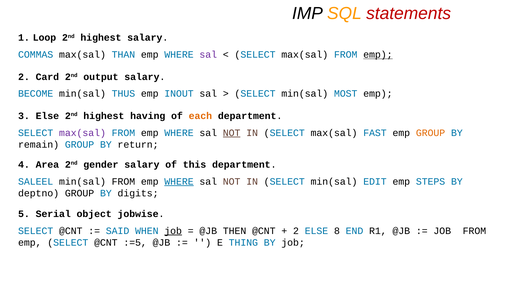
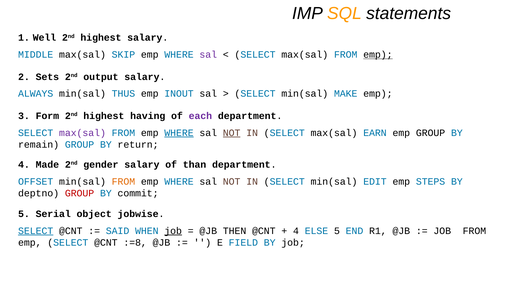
statements colour: red -> black
Loop: Loop -> Well
COMMAS: COMMAS -> MIDDLE
THAN: THAN -> SKIP
Card: Card -> Sets
BECOME: BECOME -> ALWAYS
MOST: MOST -> MAKE
3 Else: Else -> Form
each colour: orange -> purple
WHERE at (179, 133) underline: none -> present
FAST: FAST -> EARN
GROUP at (431, 133) colour: orange -> black
Area: Area -> Made
this: this -> than
SALEEL: SALEEL -> OFFSET
FROM at (123, 181) colour: black -> orange
WHERE at (179, 181) underline: present -> none
GROUP at (80, 193) colour: black -> red
digits: digits -> commit
SELECT at (36, 230) underline: none -> present
2 at (296, 230): 2 -> 4
ELSE 8: 8 -> 5
:=5: :=5 -> :=8
THING: THING -> FIELD
